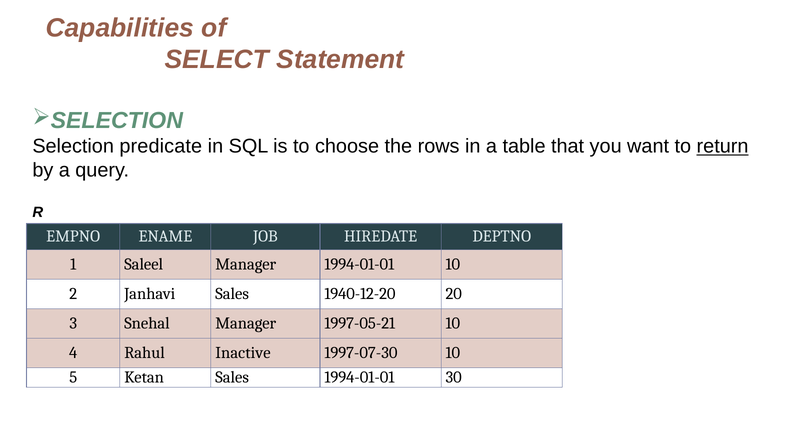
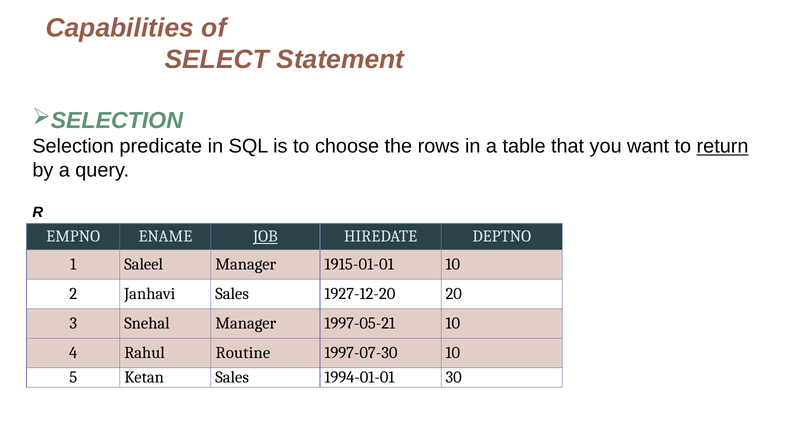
JOB underline: none -> present
Manager 1994-01-01: 1994-01-01 -> 1915-01-01
1940-12-20: 1940-12-20 -> 1927-12-20
Inactive: Inactive -> Routine
